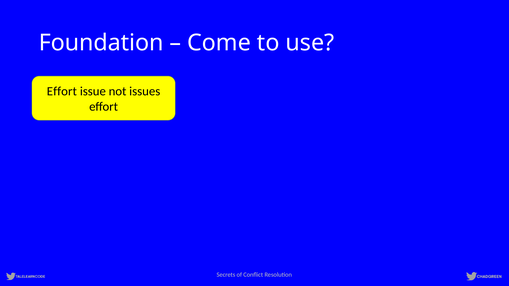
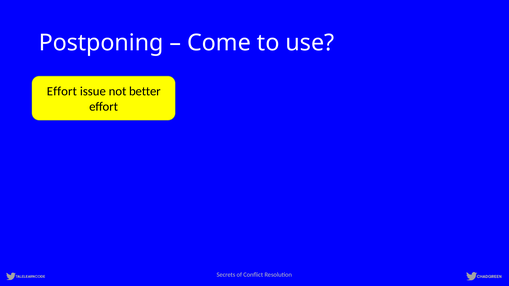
Foundation: Foundation -> Postponing
issues: issues -> better
